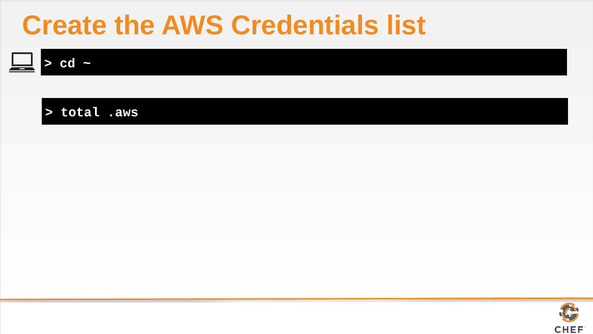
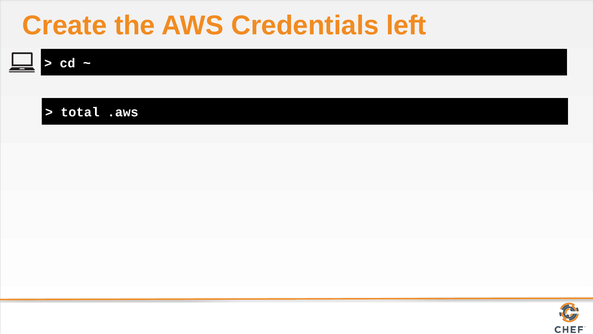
list: list -> left
